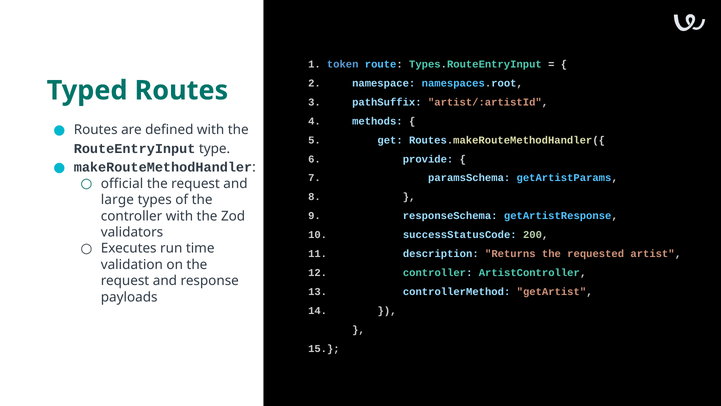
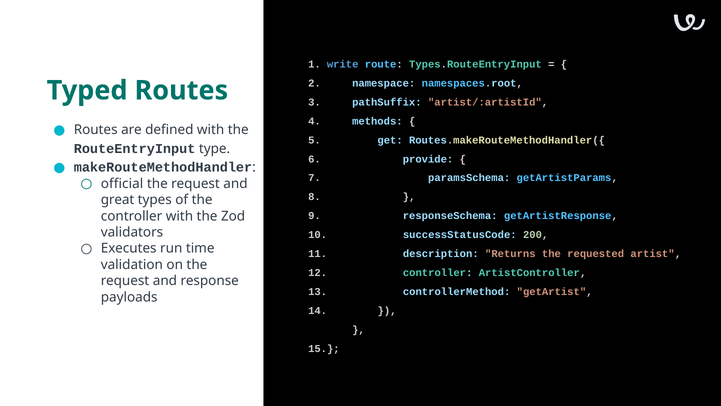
token: token -> write
large: large -> great
